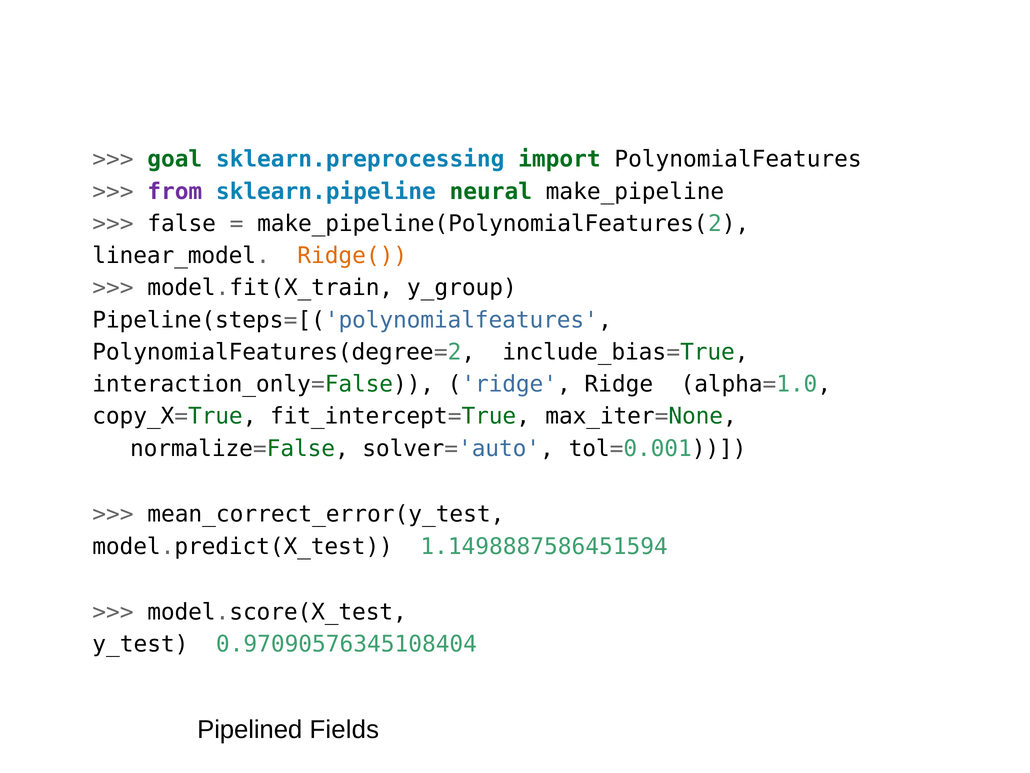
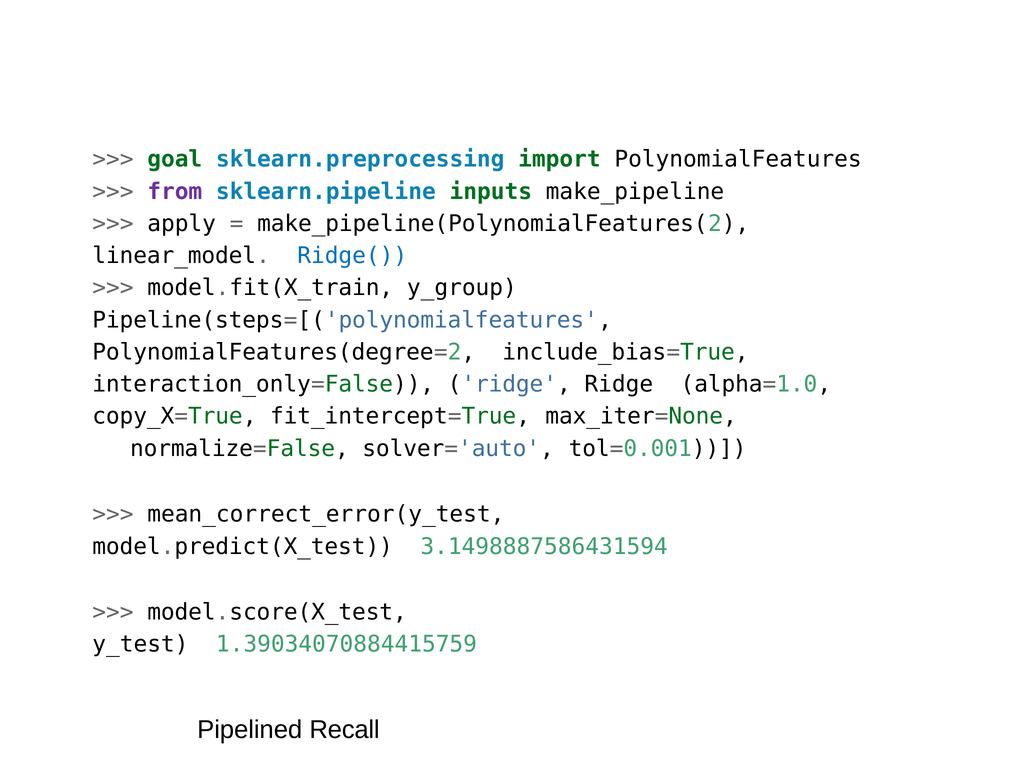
neural: neural -> inputs
false: false -> apply
Ridge( colour: orange -> blue
1.1498887586451594: 1.1498887586451594 -> 3.1498887586431594
0.97090576345108404: 0.97090576345108404 -> 1.39034070884415759
Fields: Fields -> Recall
